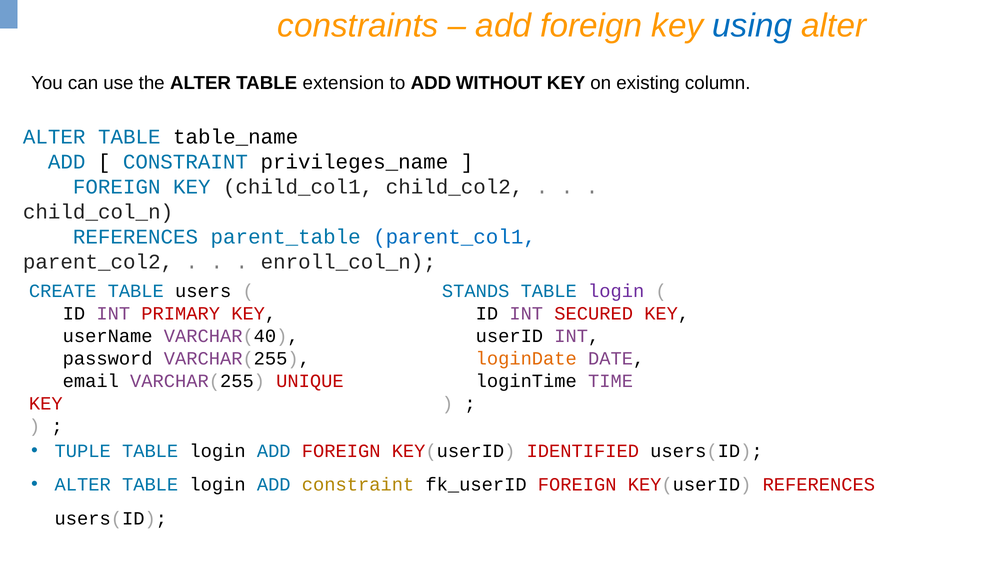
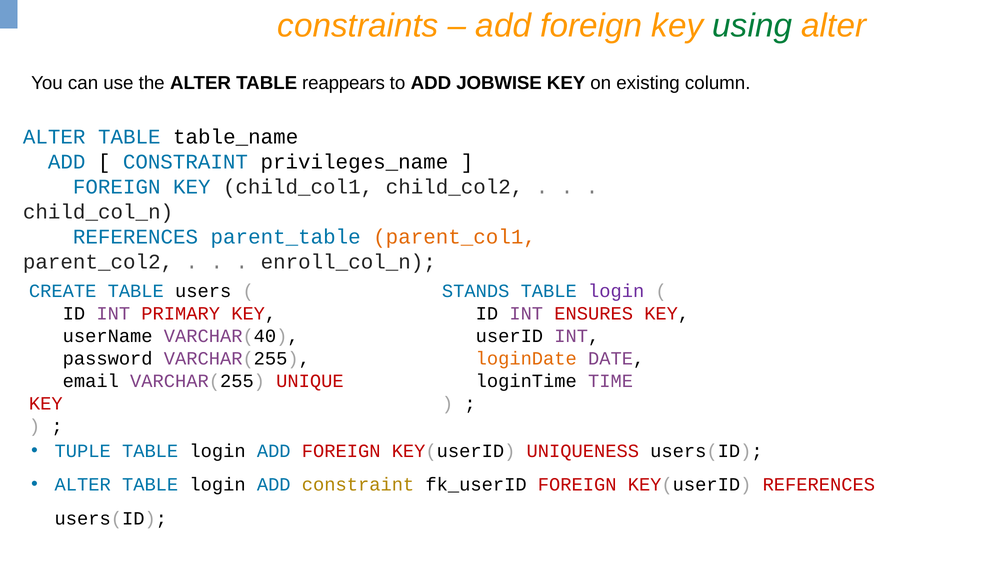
using colour: blue -> green
extension: extension -> reappears
WITHOUT: WITHOUT -> JOBWISE
parent_col1 colour: blue -> orange
SECURED: SECURED -> ENSURES
IDENTIFIED: IDENTIFIED -> UNIQUENESS
